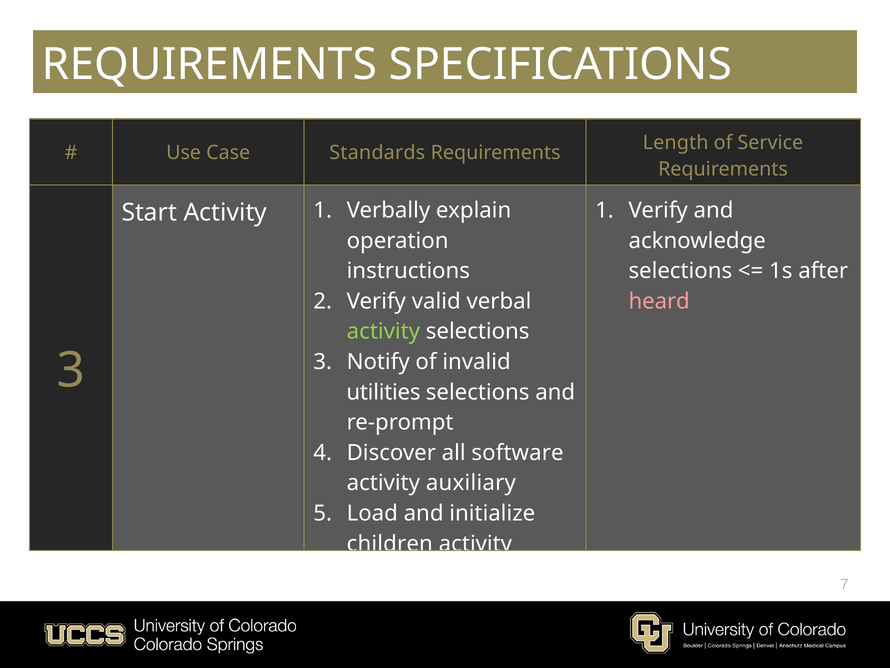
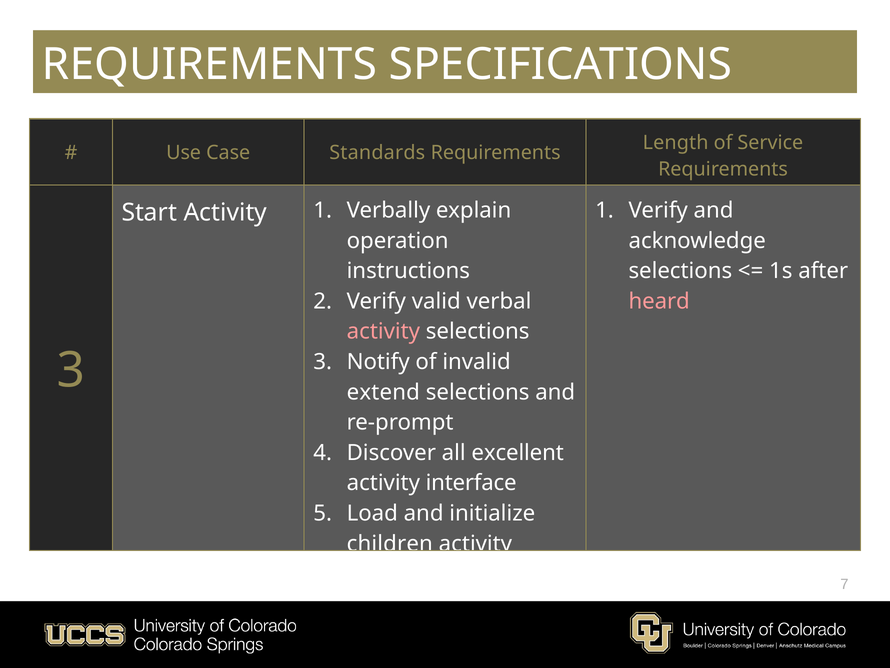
activity at (383, 331) colour: light green -> pink
utilities: utilities -> extend
software: software -> excellent
auxiliary: auxiliary -> interface
